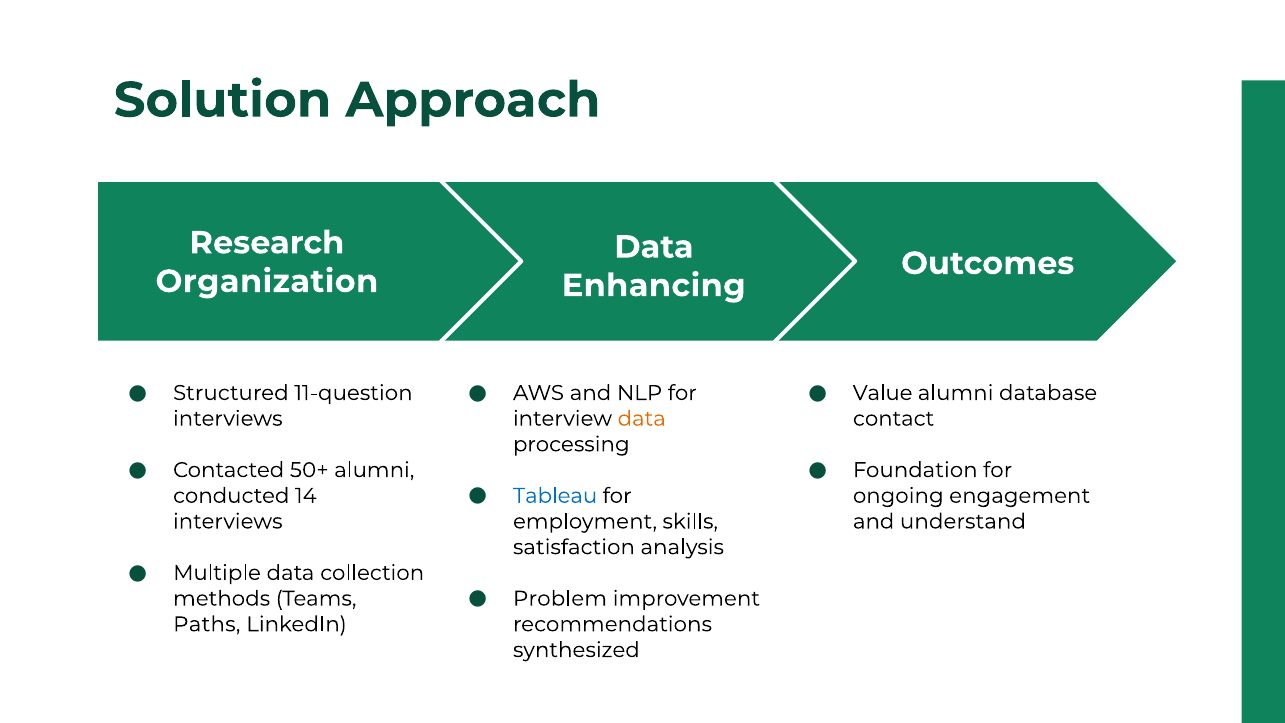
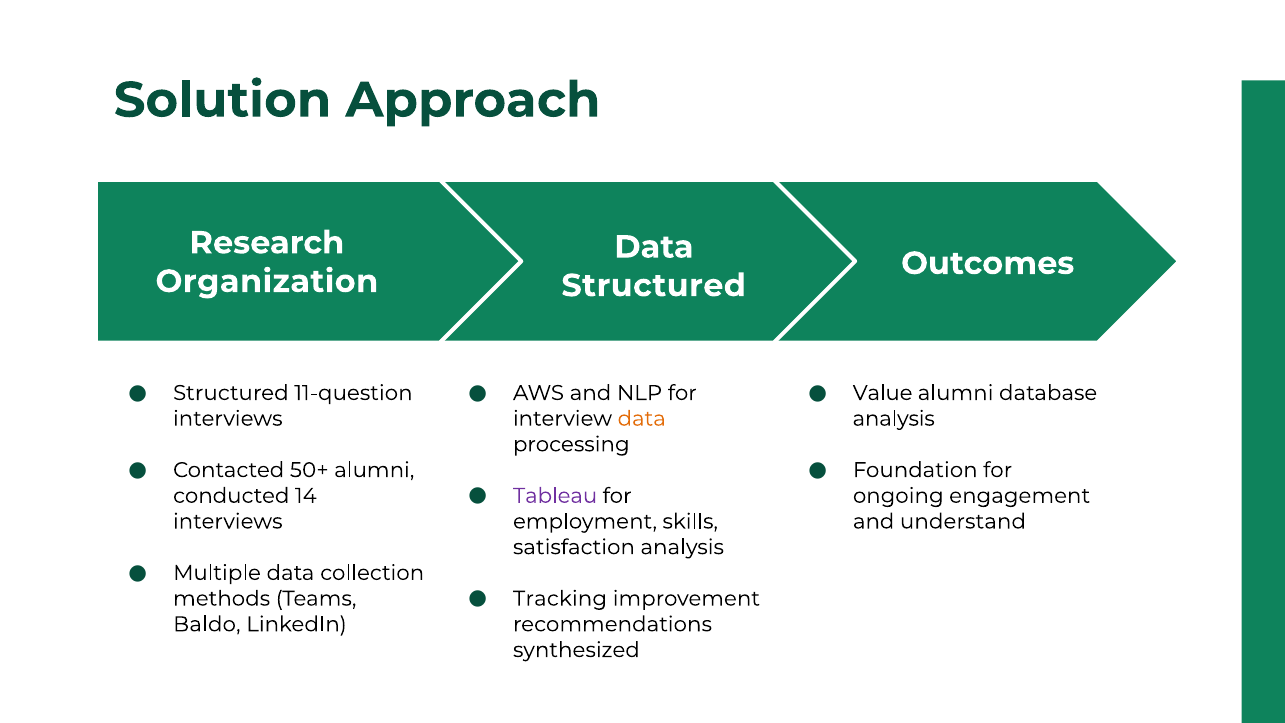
Enhancing at (654, 286): Enhancing -> Structured
contact at (894, 419): contact -> analysis
Tableau colour: blue -> purple
Problem: Problem -> Tracking
Paths: Paths -> Baldo
